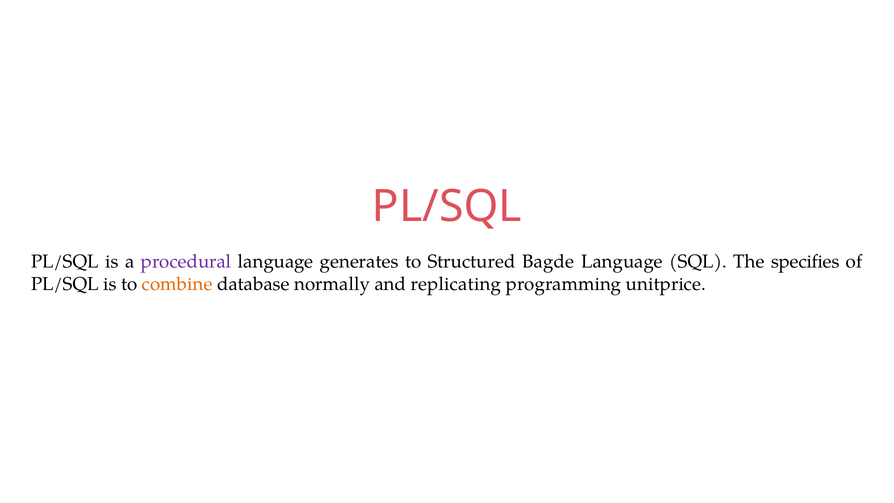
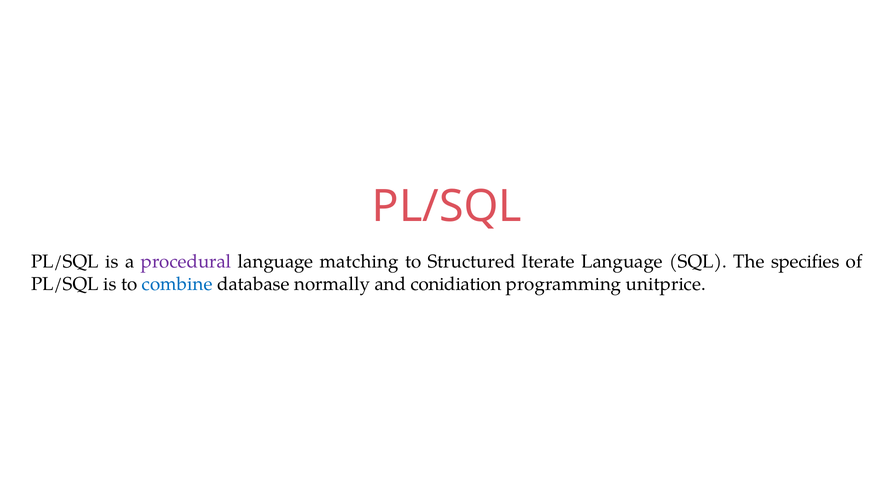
generates: generates -> matching
Bagde: Bagde -> Iterate
combine colour: orange -> blue
replicating: replicating -> conidiation
